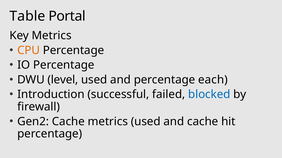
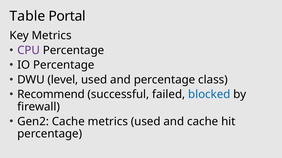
CPU colour: orange -> purple
each: each -> class
Introduction: Introduction -> Recommend
